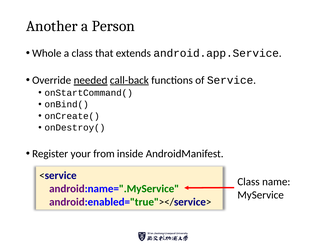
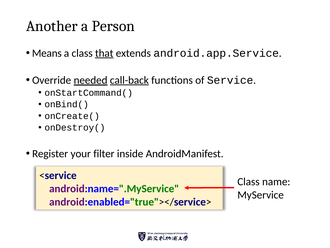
Whole: Whole -> Means
that underline: none -> present
from: from -> filter
